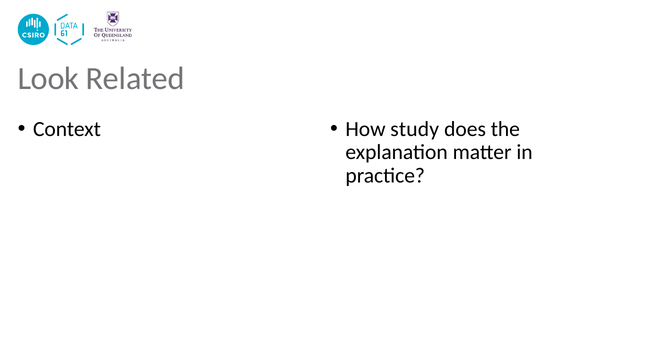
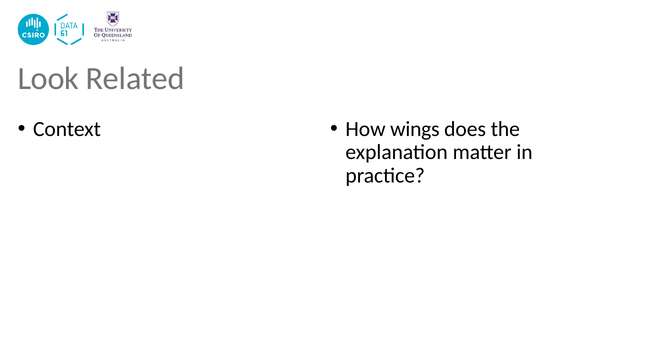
study: study -> wings
